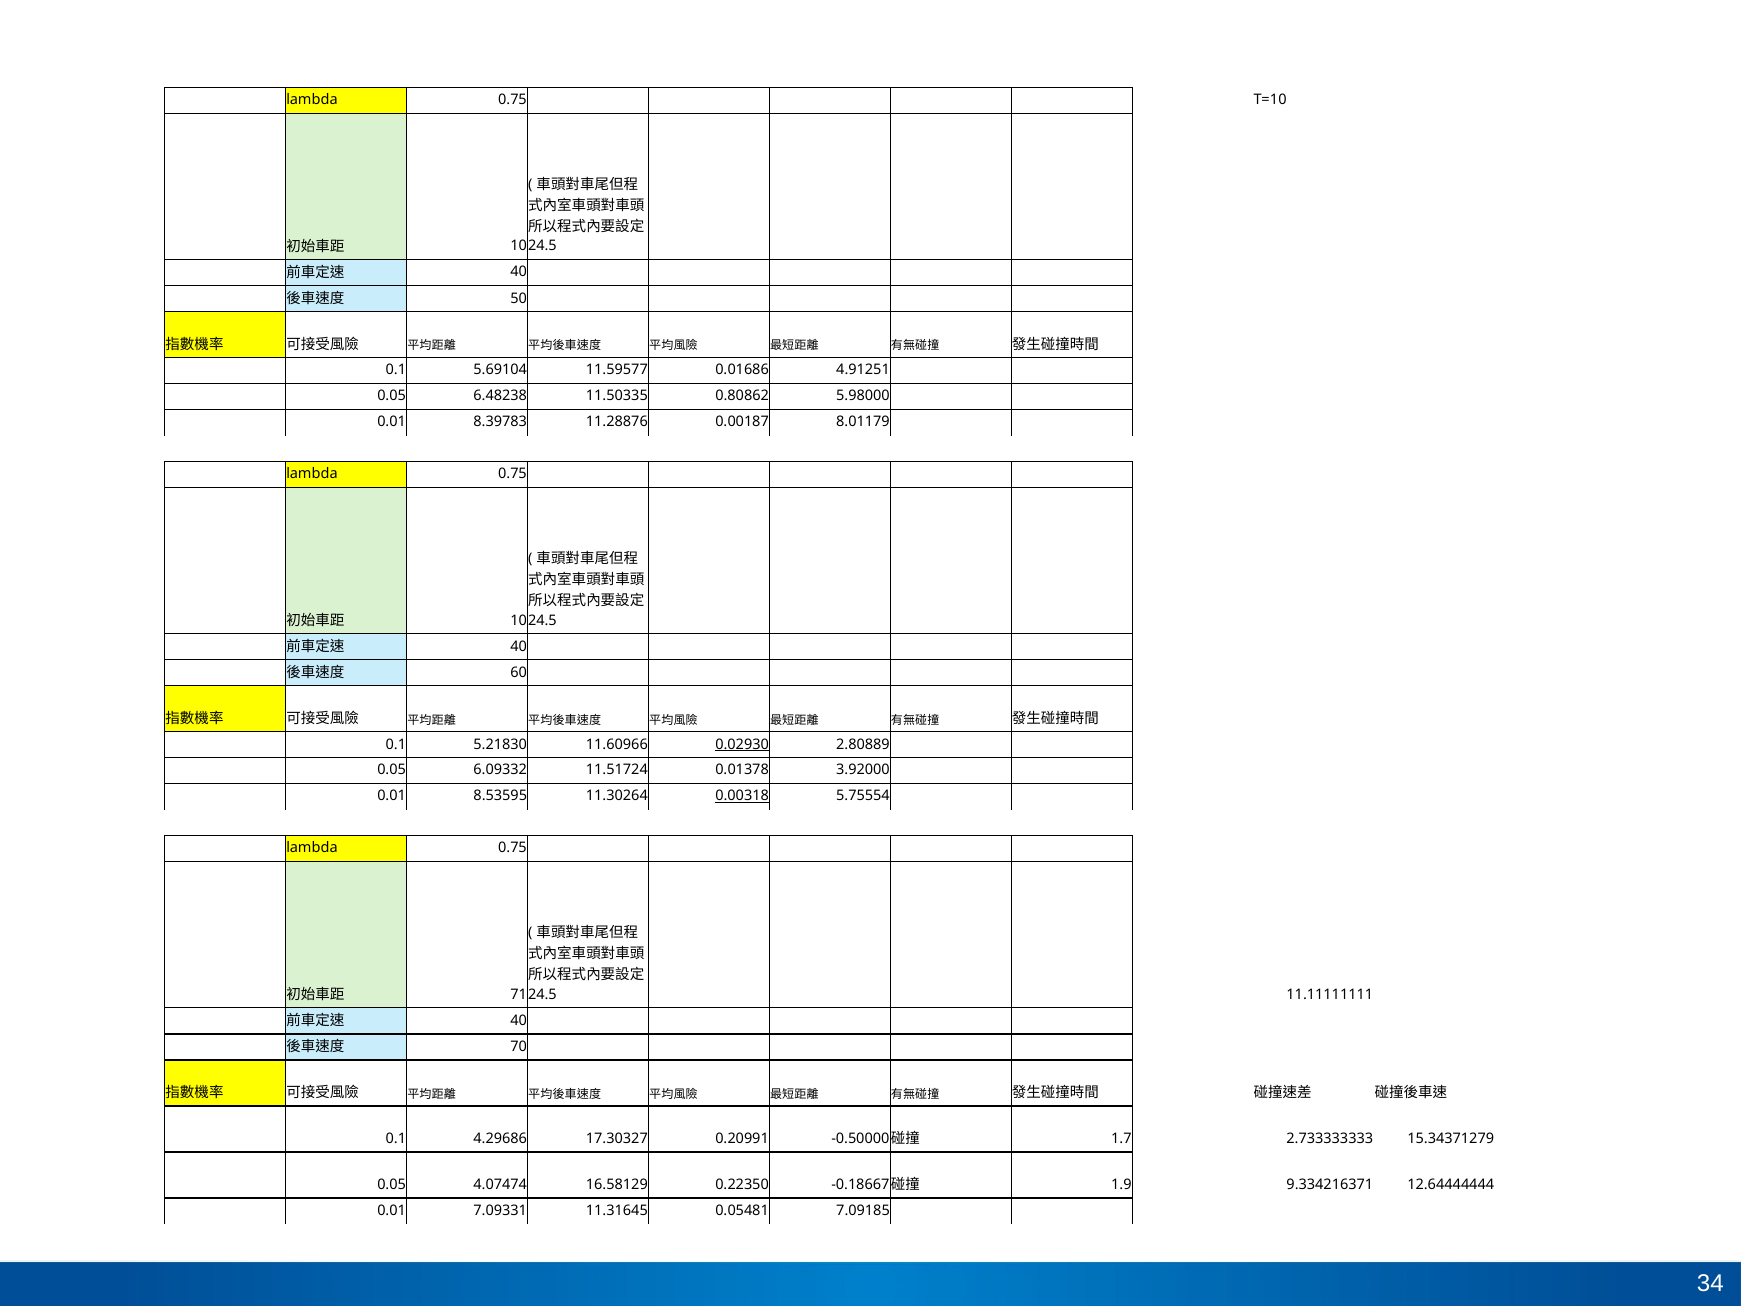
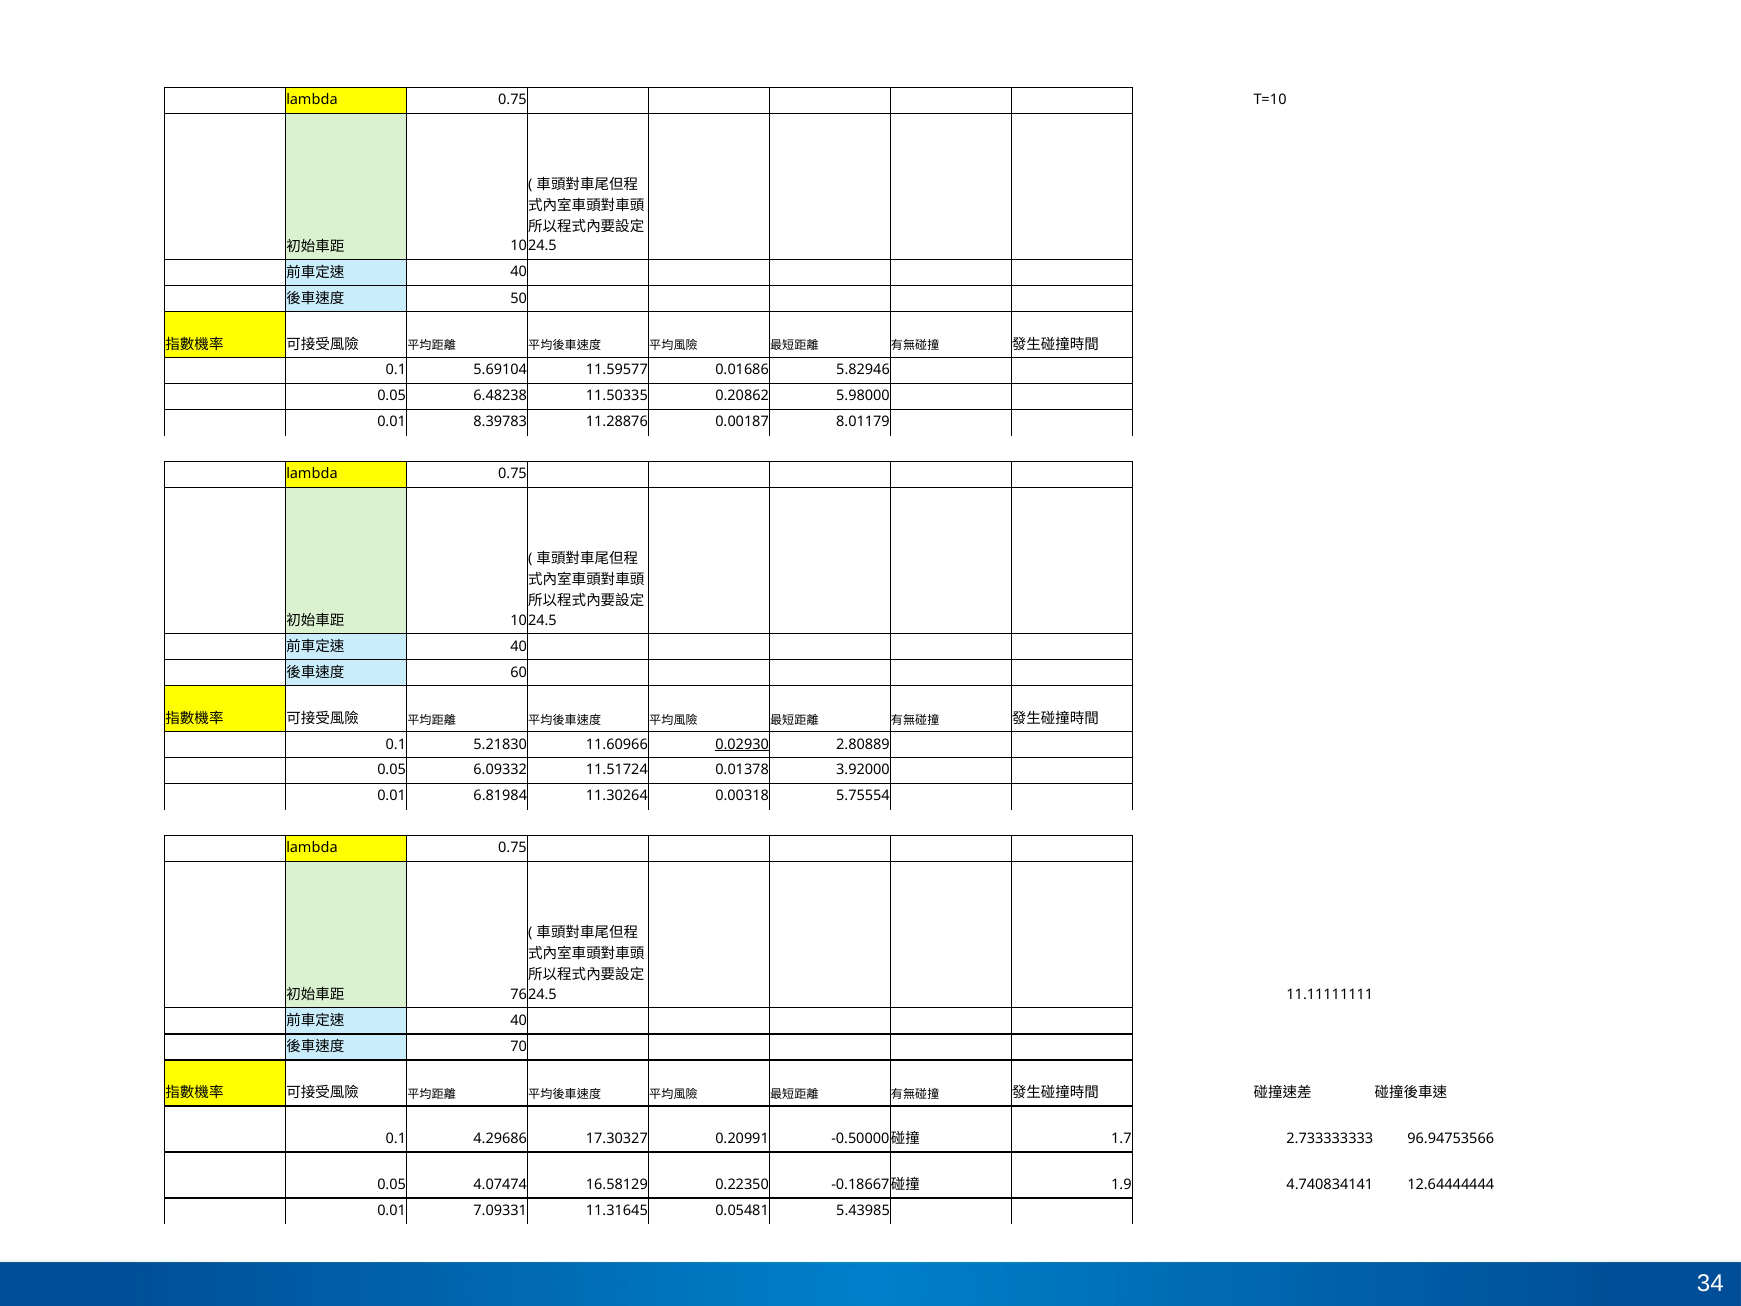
4.91251: 4.91251 -> 5.82946
0.80862: 0.80862 -> 0.20862
8.53595: 8.53595 -> 6.81984
0.00318 underline: present -> none
71: 71 -> 76
15.34371279: 15.34371279 -> 96.94753566
9.334216371: 9.334216371 -> 4.740834141
7.09185: 7.09185 -> 5.43985
